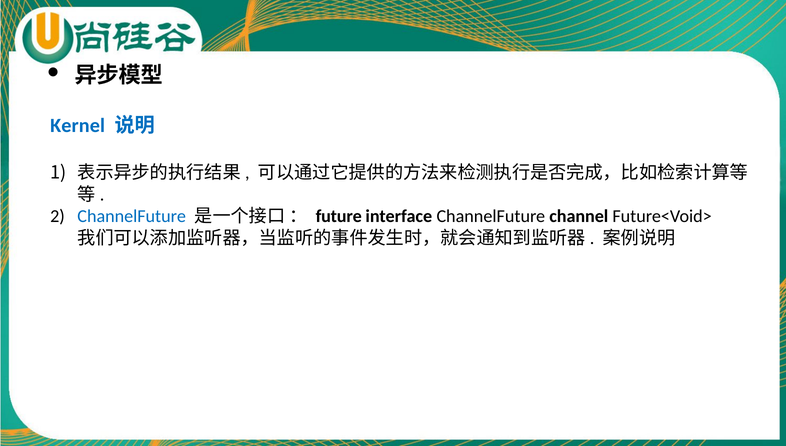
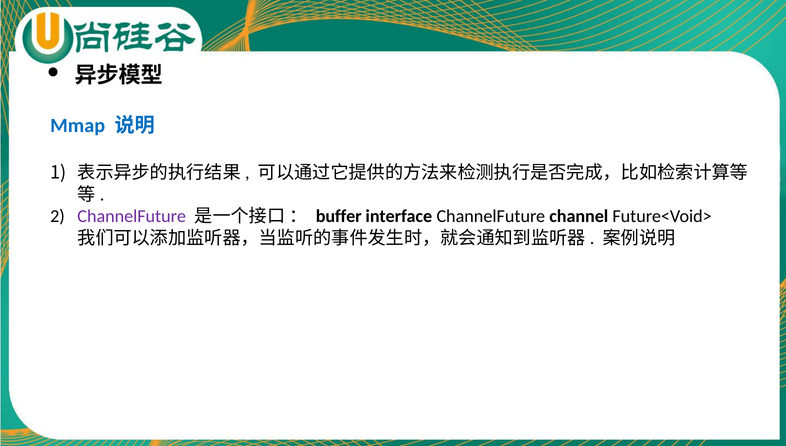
Kernel: Kernel -> Mmap
ChannelFuture at (132, 216) colour: blue -> purple
future: future -> buffer
